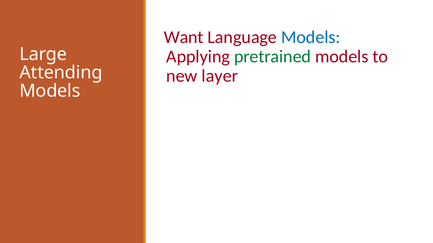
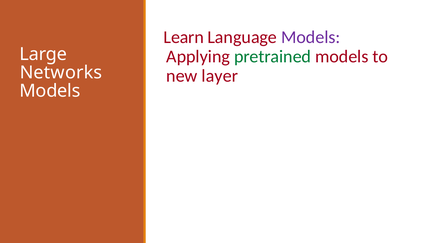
Want: Want -> Learn
Models at (311, 37) colour: blue -> purple
Attending: Attending -> Networks
